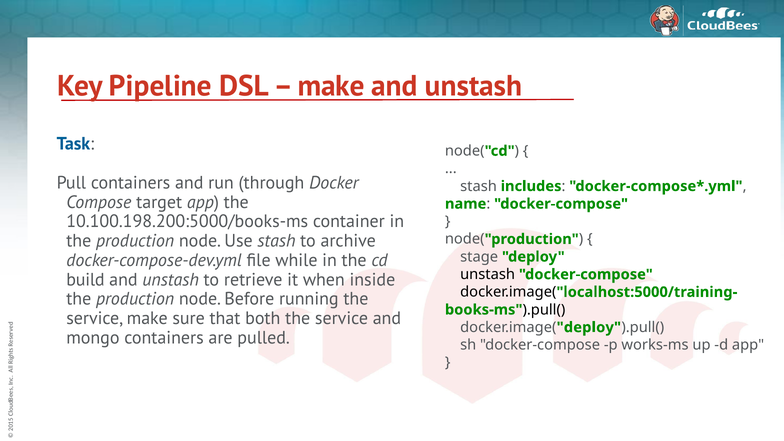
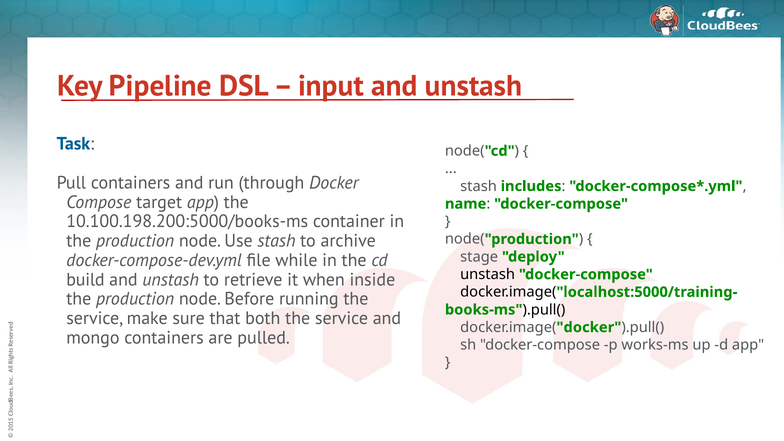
make at (331, 86): make -> input
deploy at (589, 327): deploy -> docker
